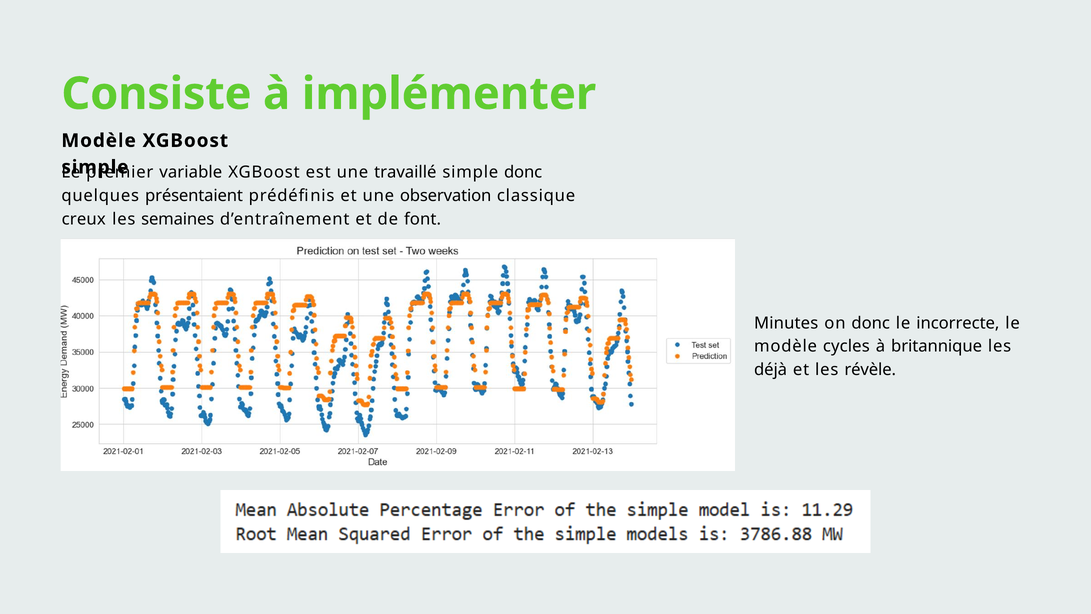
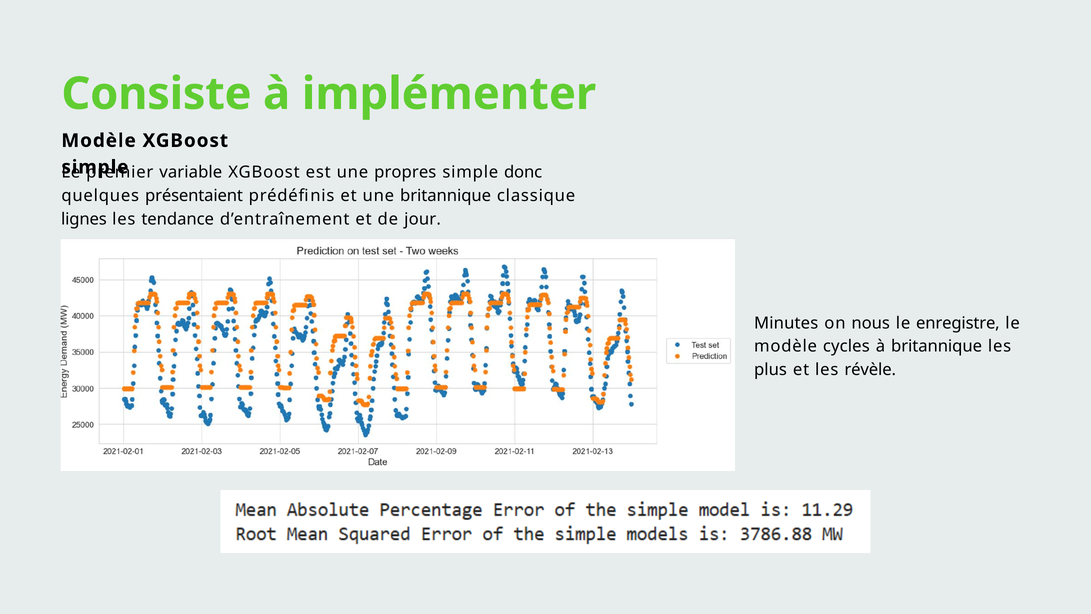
travaillé: travaillé -> propres
une observation: observation -> britannique
creux: creux -> lignes
semaines: semaines -> tendance
font: font -> jour
on donc: donc -> nous
incorrecte: incorrecte -> enregistre
déjà: déjà -> plus
